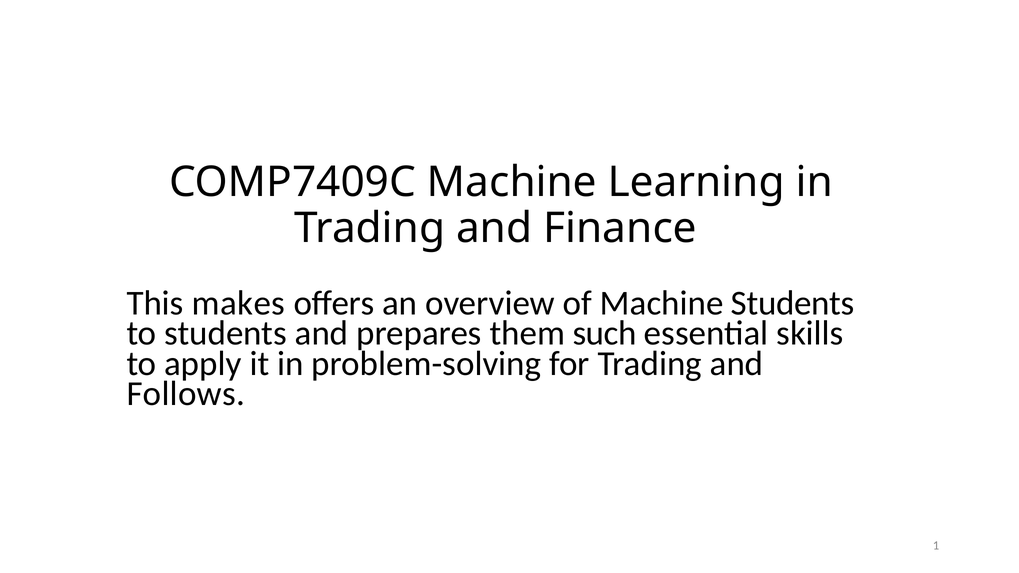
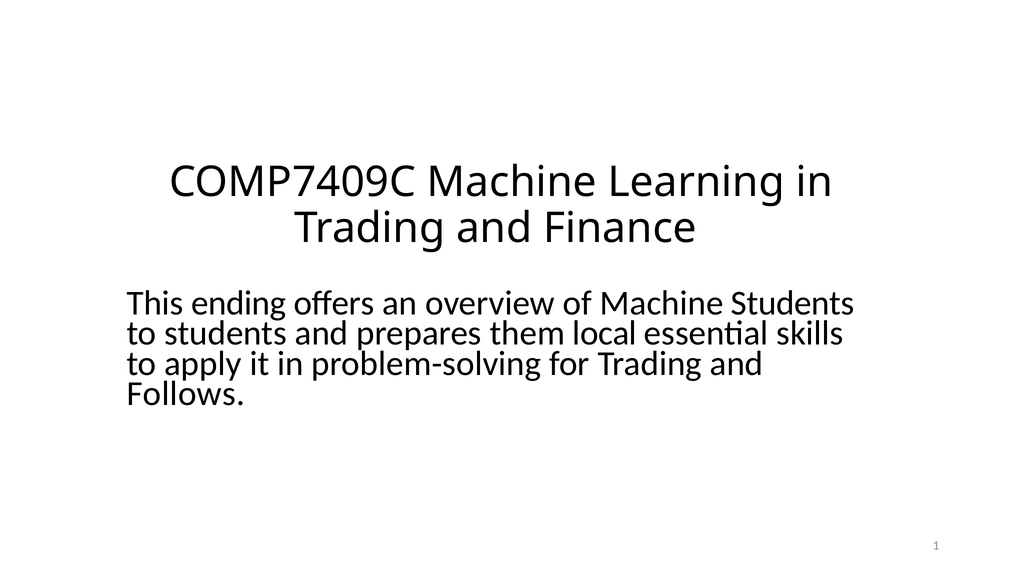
makes: makes -> ending
such: such -> local
